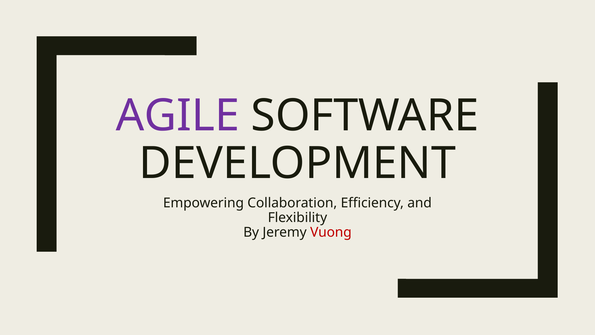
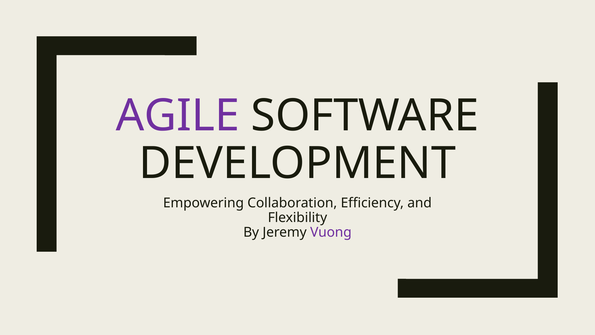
Vuong colour: red -> purple
